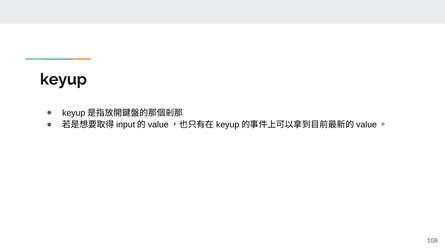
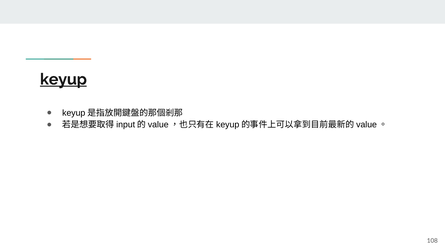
keyup underline: none -> present
